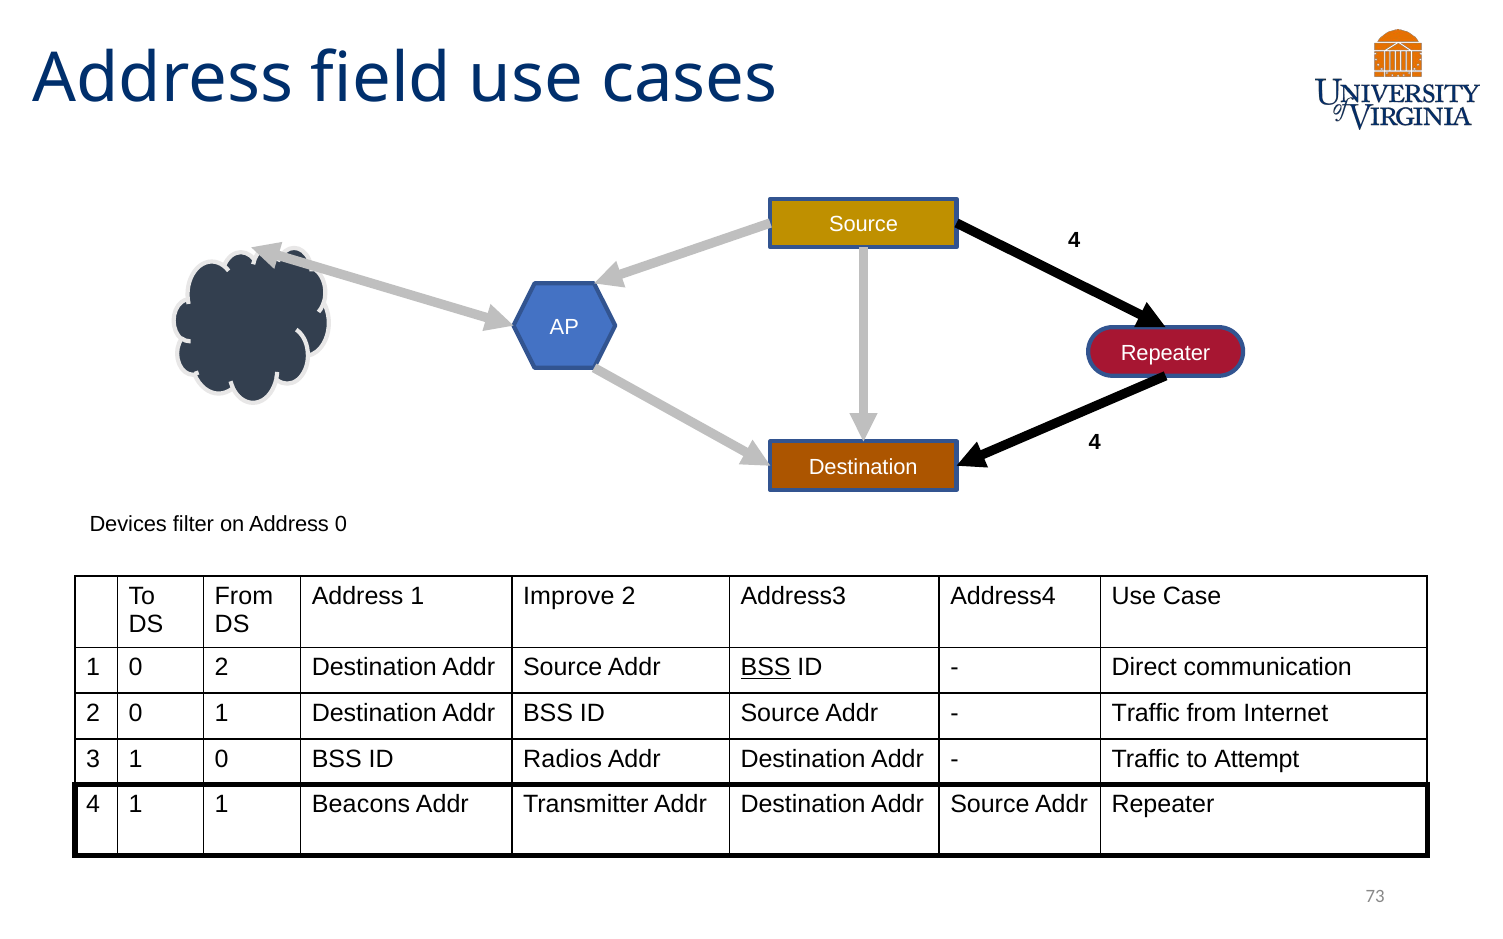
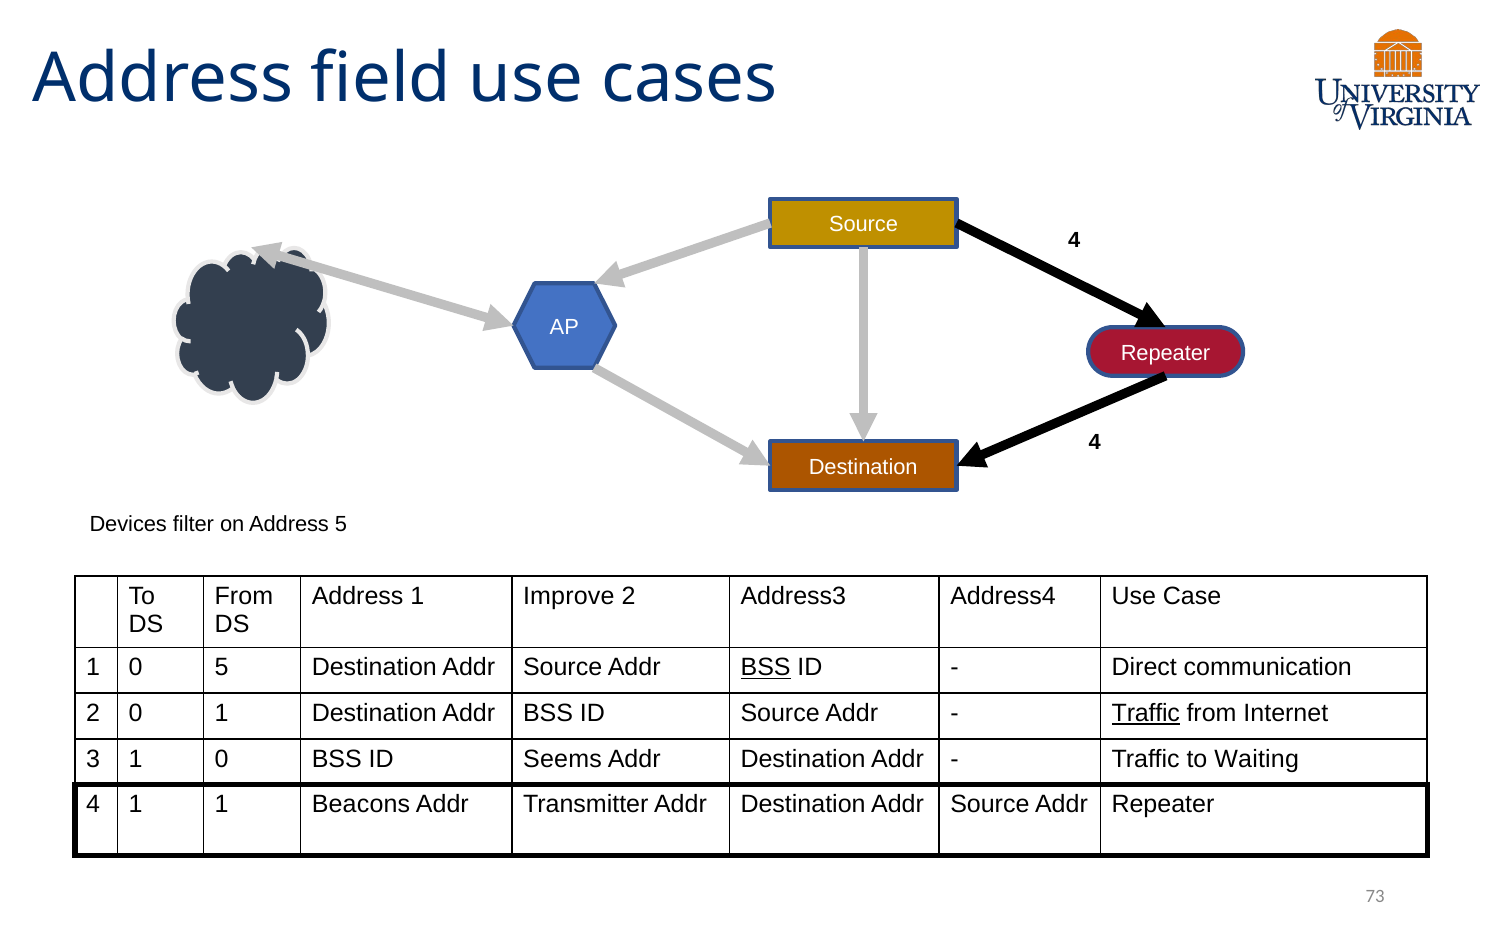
Address 0: 0 -> 5
0 2: 2 -> 5
Traffic at (1146, 713) underline: none -> present
Radios: Radios -> Seems
Attempt: Attempt -> Waiting
